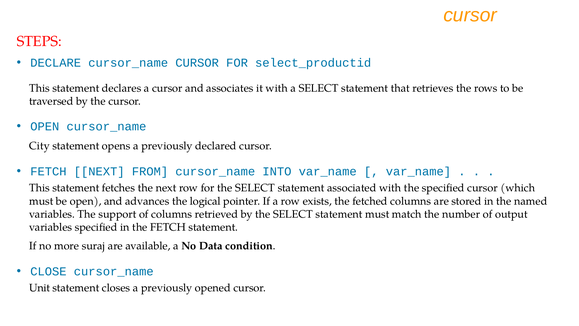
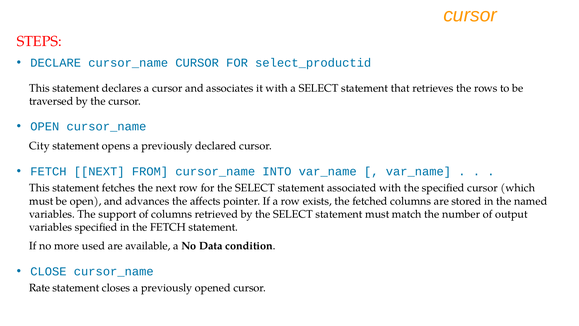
logical: logical -> affects
suraj: suraj -> used
Unit: Unit -> Rate
